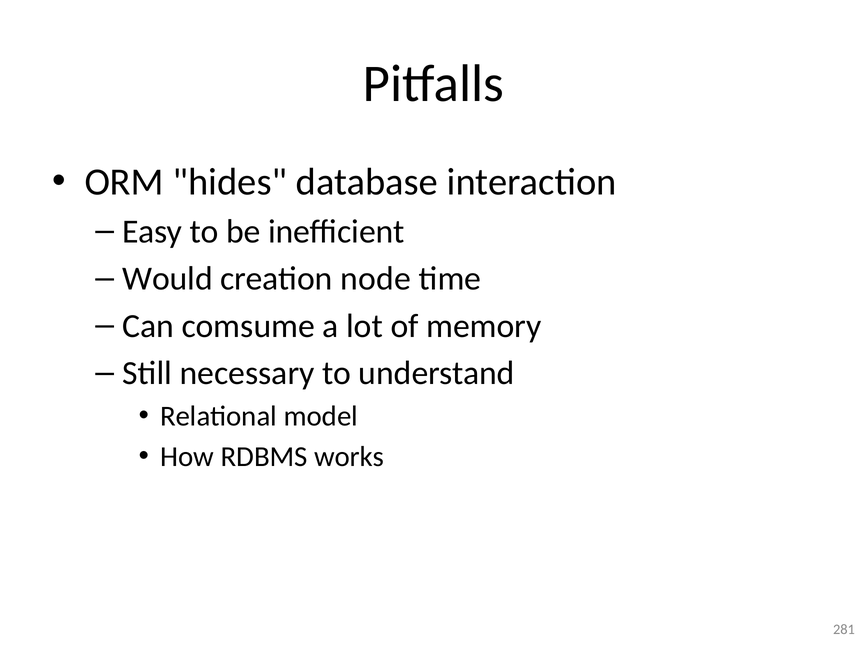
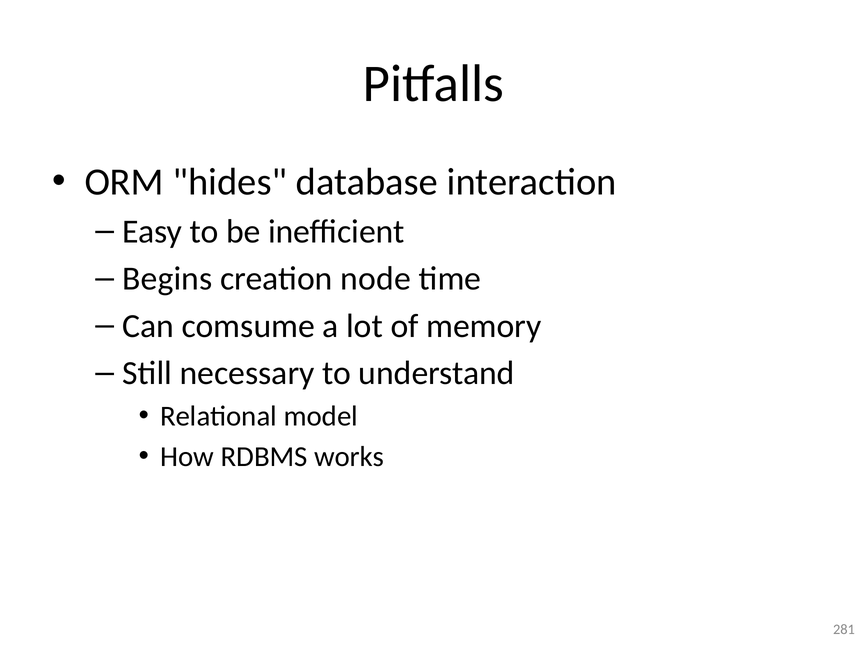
Would: Would -> Begins
